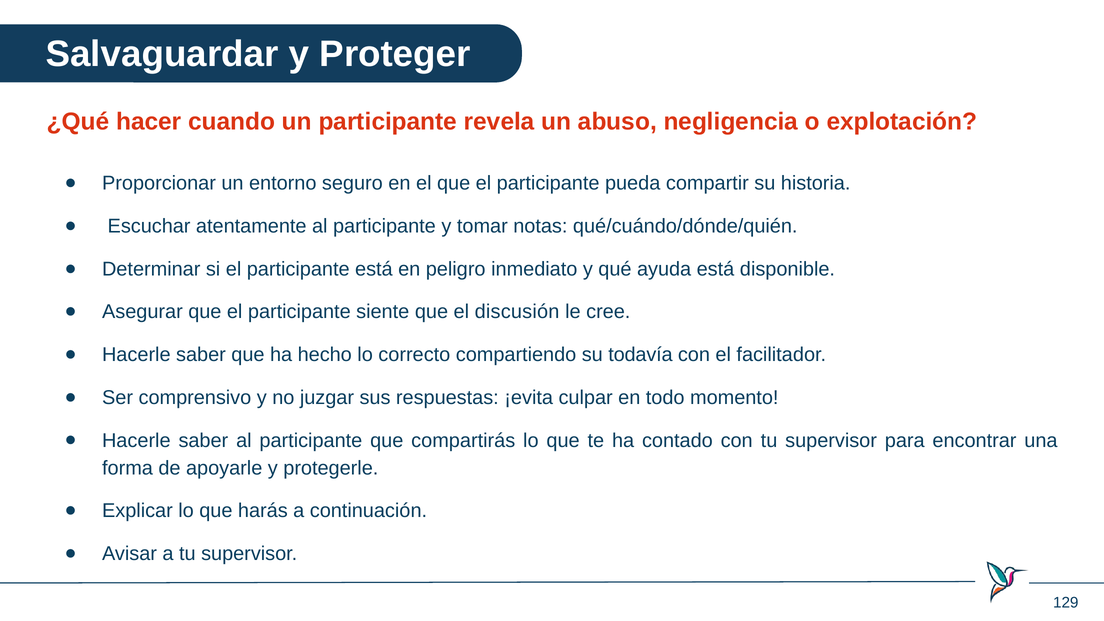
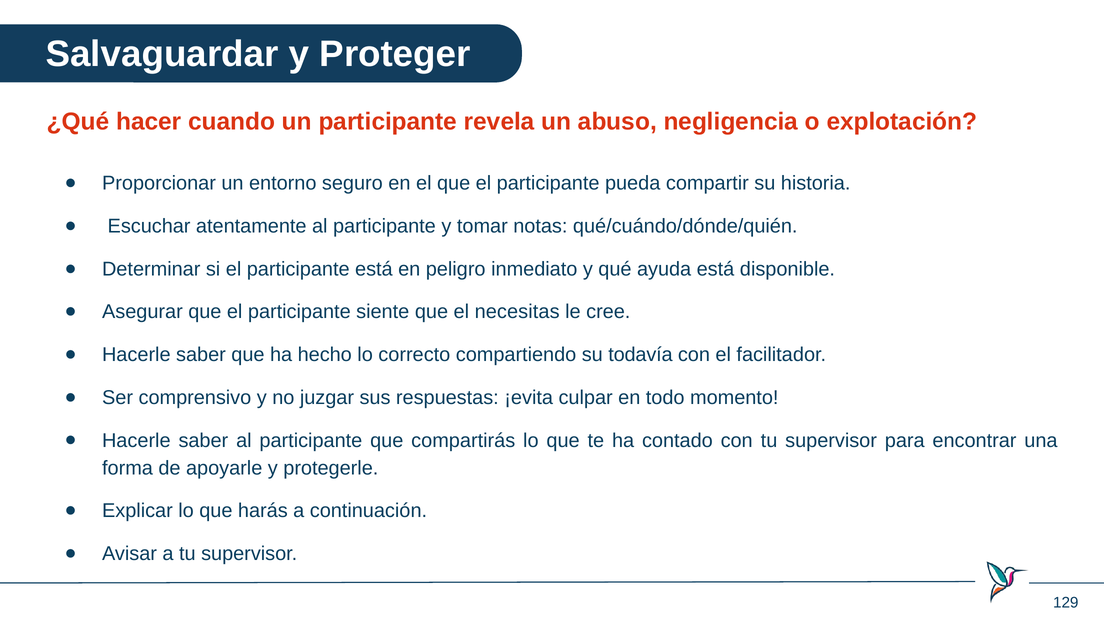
discusión: discusión -> necesitas
